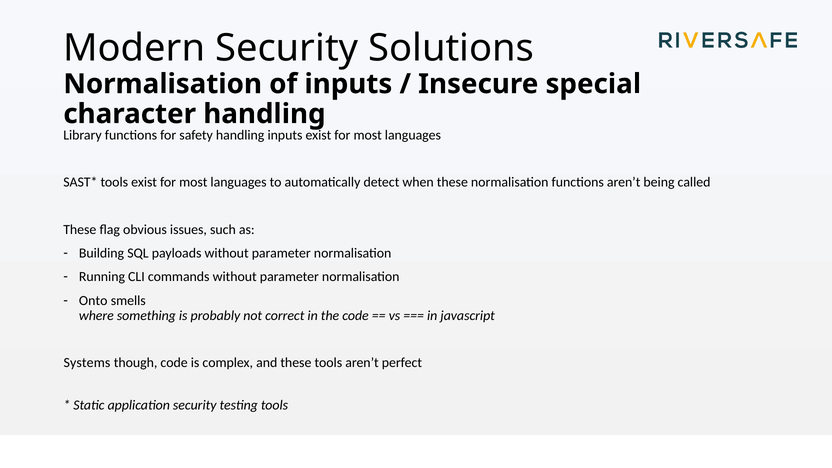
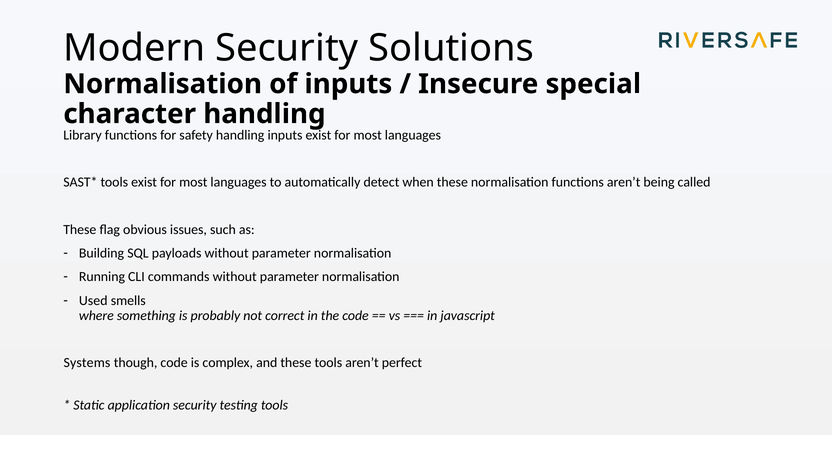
Onto: Onto -> Used
